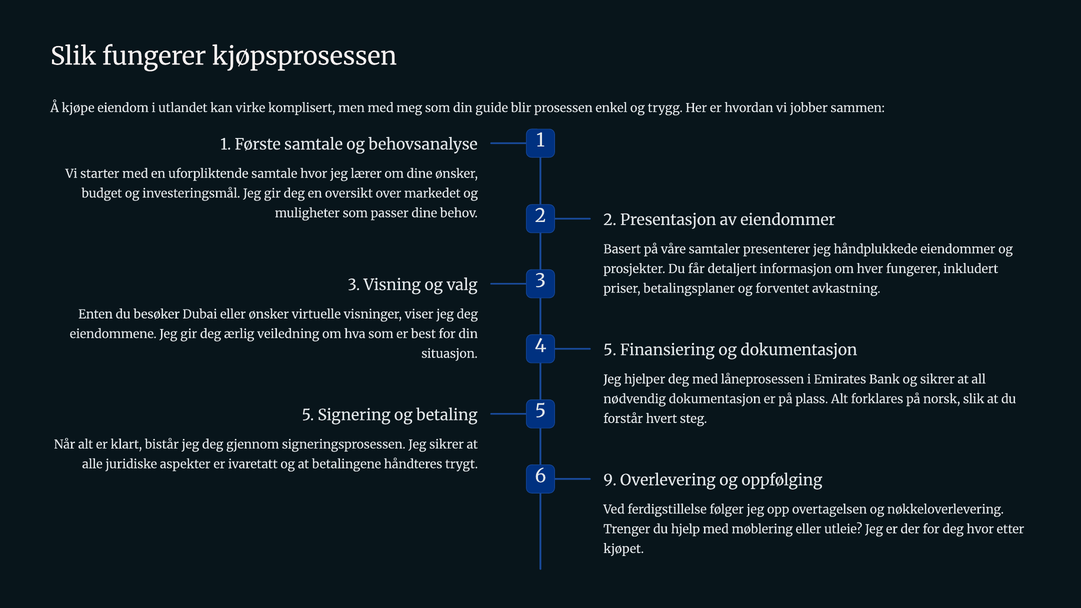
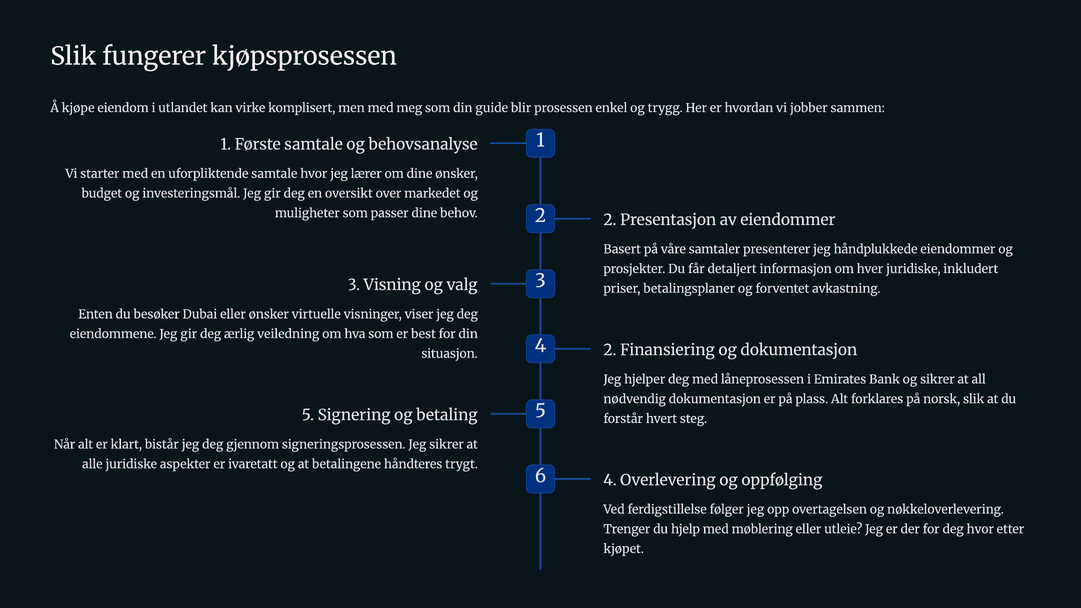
hver fungerer: fungerer -> juridiske
4 5: 5 -> 2
6 9: 9 -> 4
